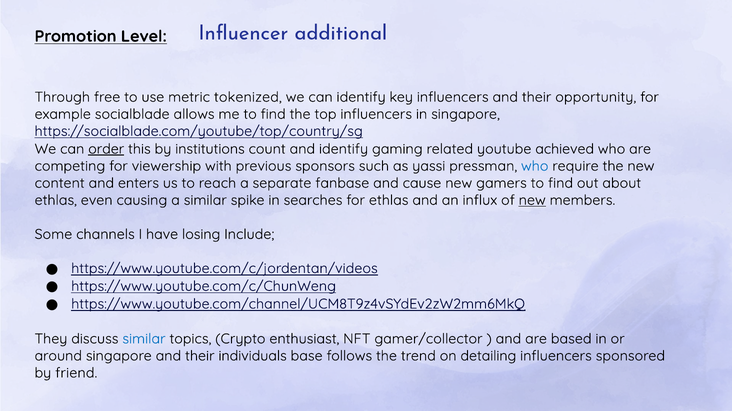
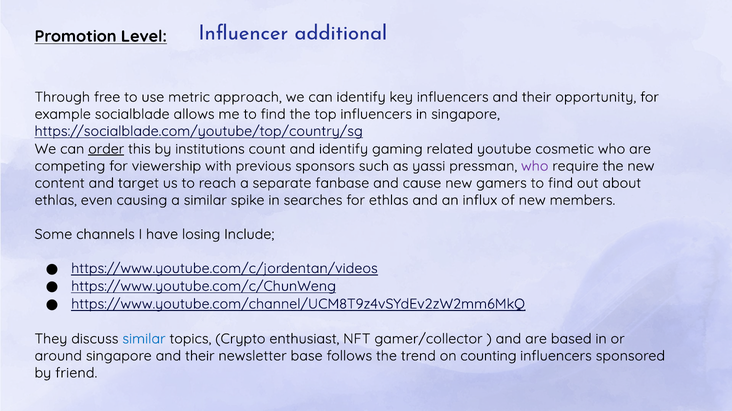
tokenized: tokenized -> approach
achieved: achieved -> cosmetic
who at (535, 166) colour: blue -> purple
enters: enters -> target
new at (532, 200) underline: present -> none
individuals: individuals -> newsletter
detailing: detailing -> counting
